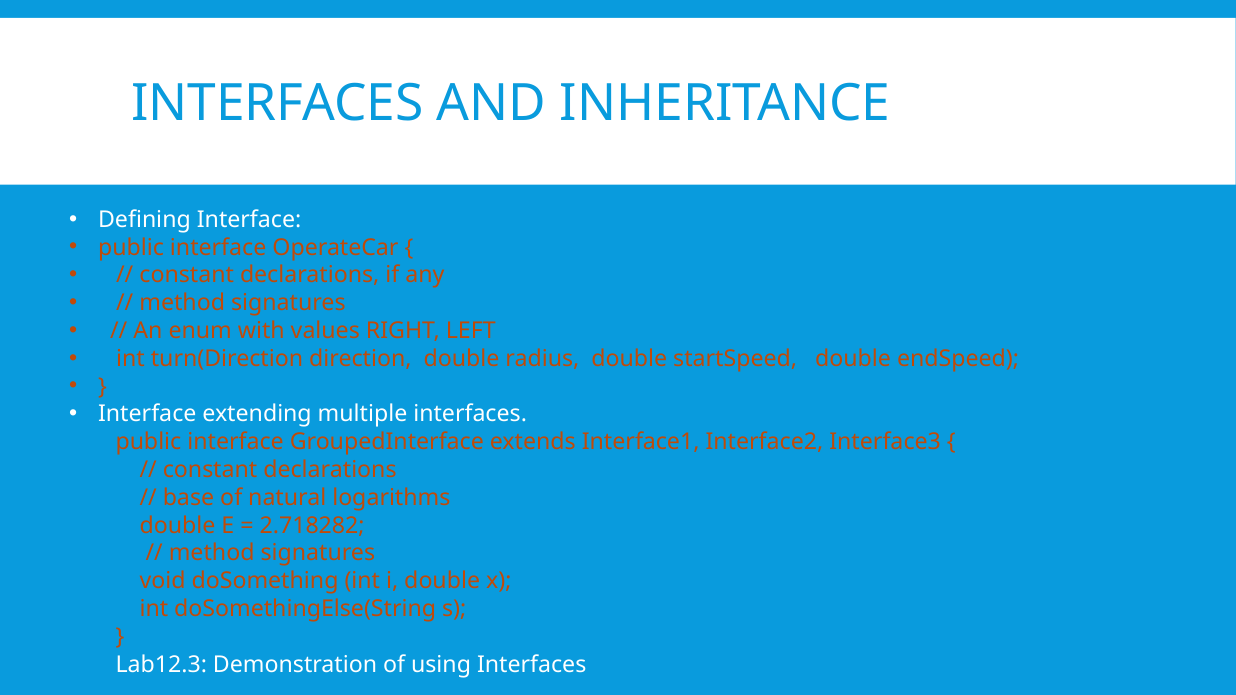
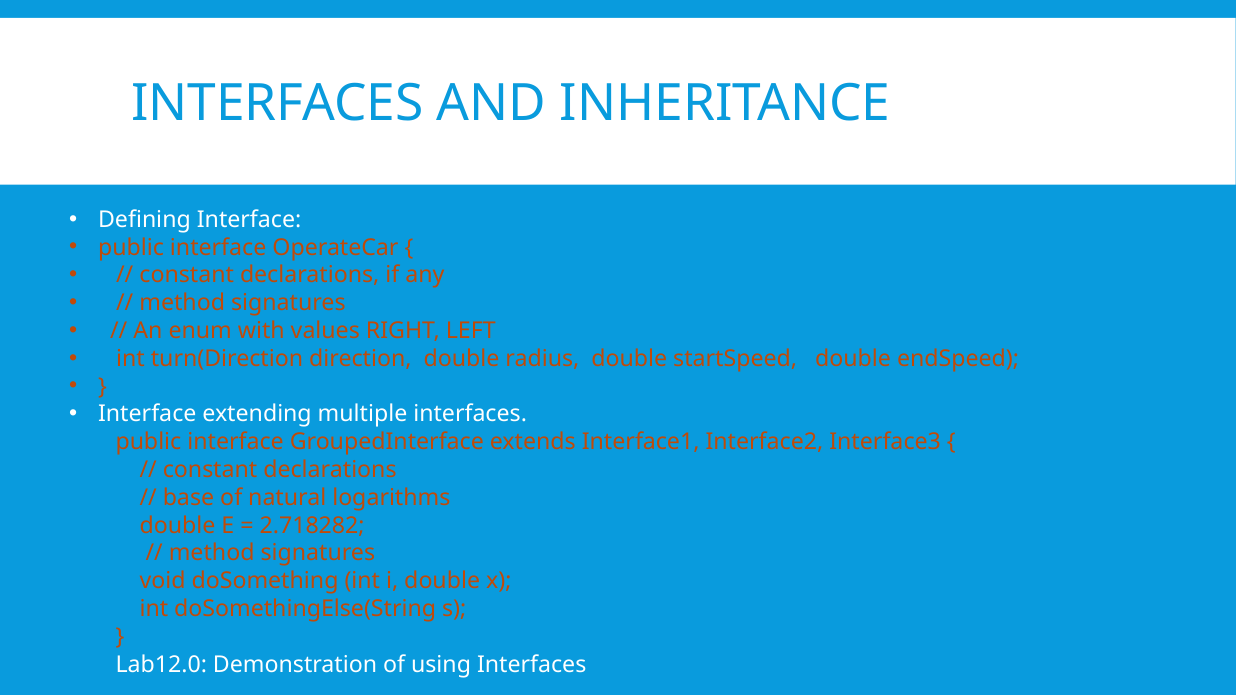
Lab12.3: Lab12.3 -> Lab12.0
